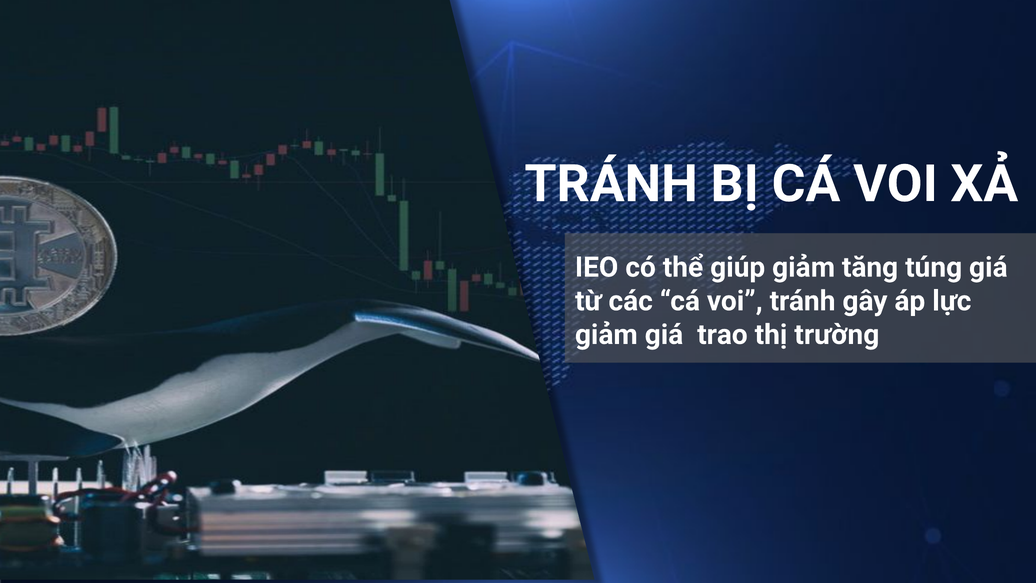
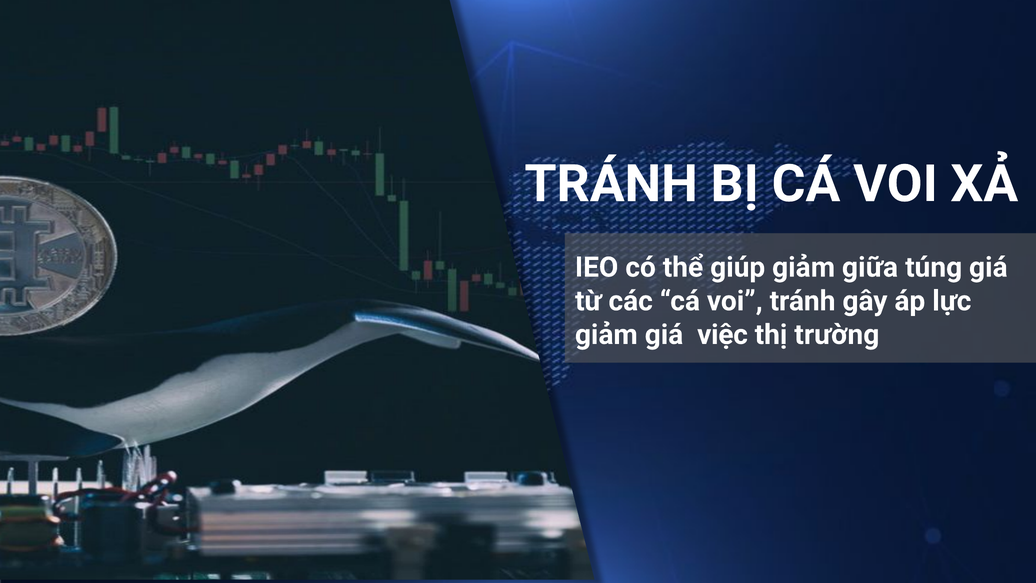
tăng: tăng -> giữa
trao: trao -> việc
